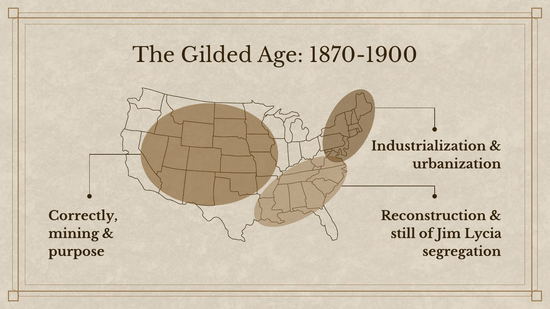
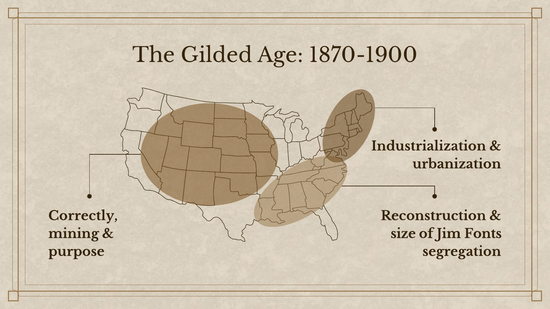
still: still -> size
Lycia: Lycia -> Fonts
